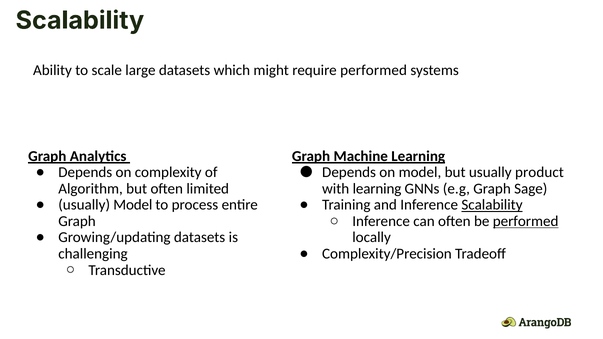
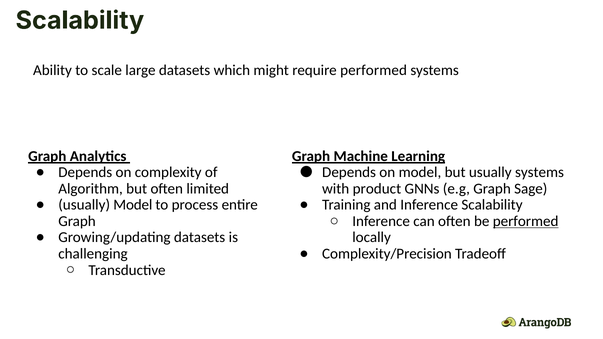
usually product: product -> systems
with learning: learning -> product
Scalability at (492, 205) underline: present -> none
